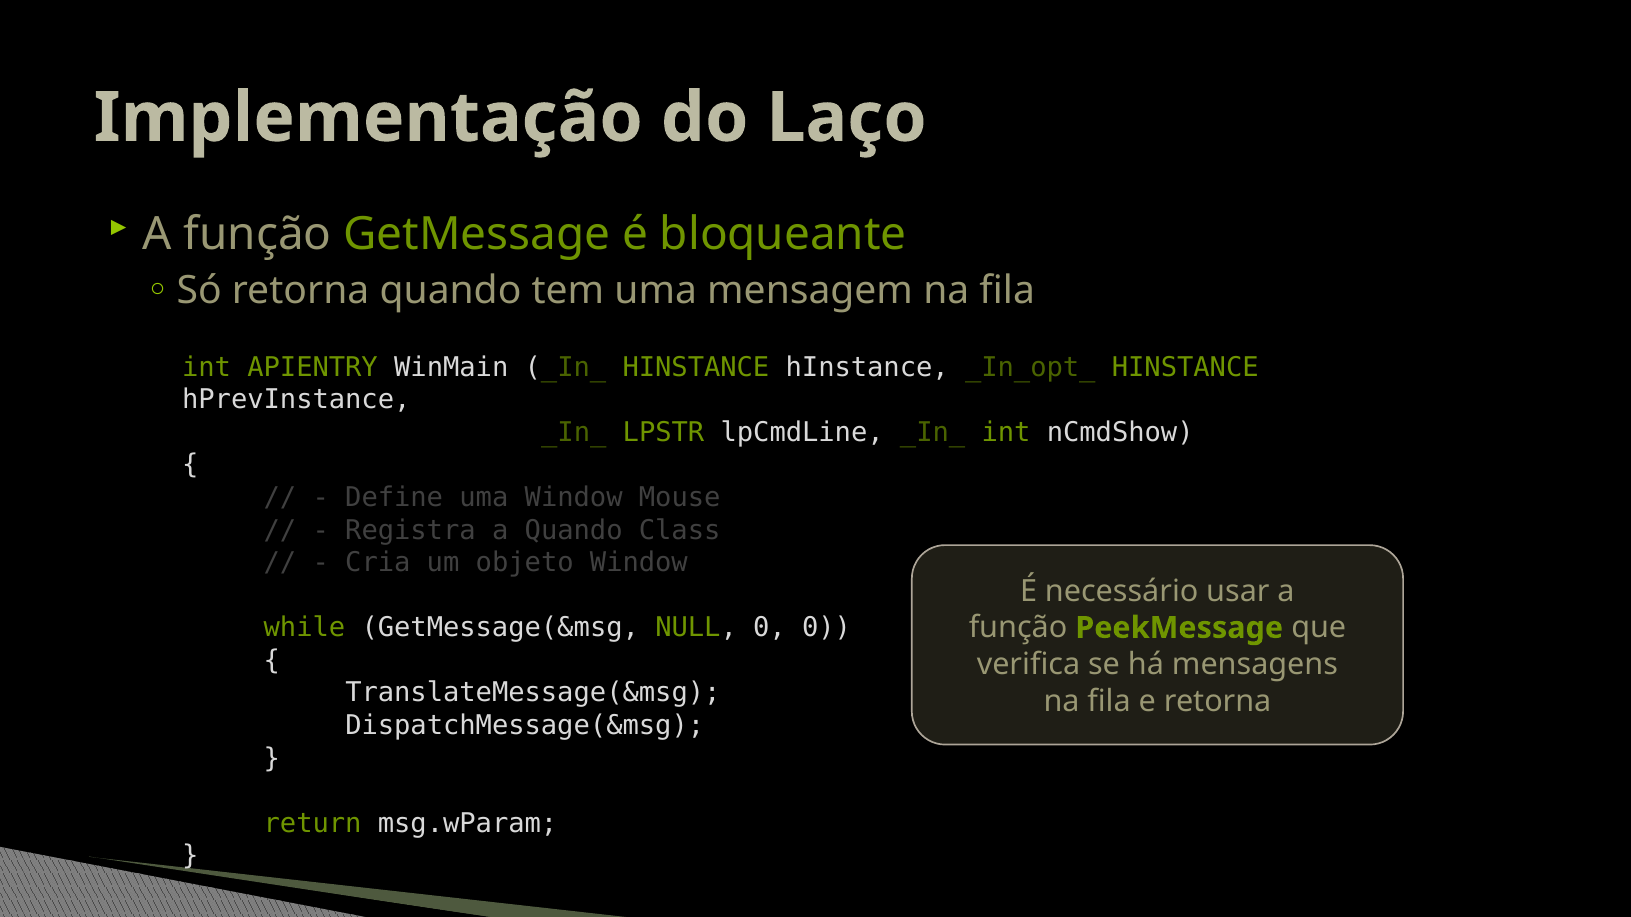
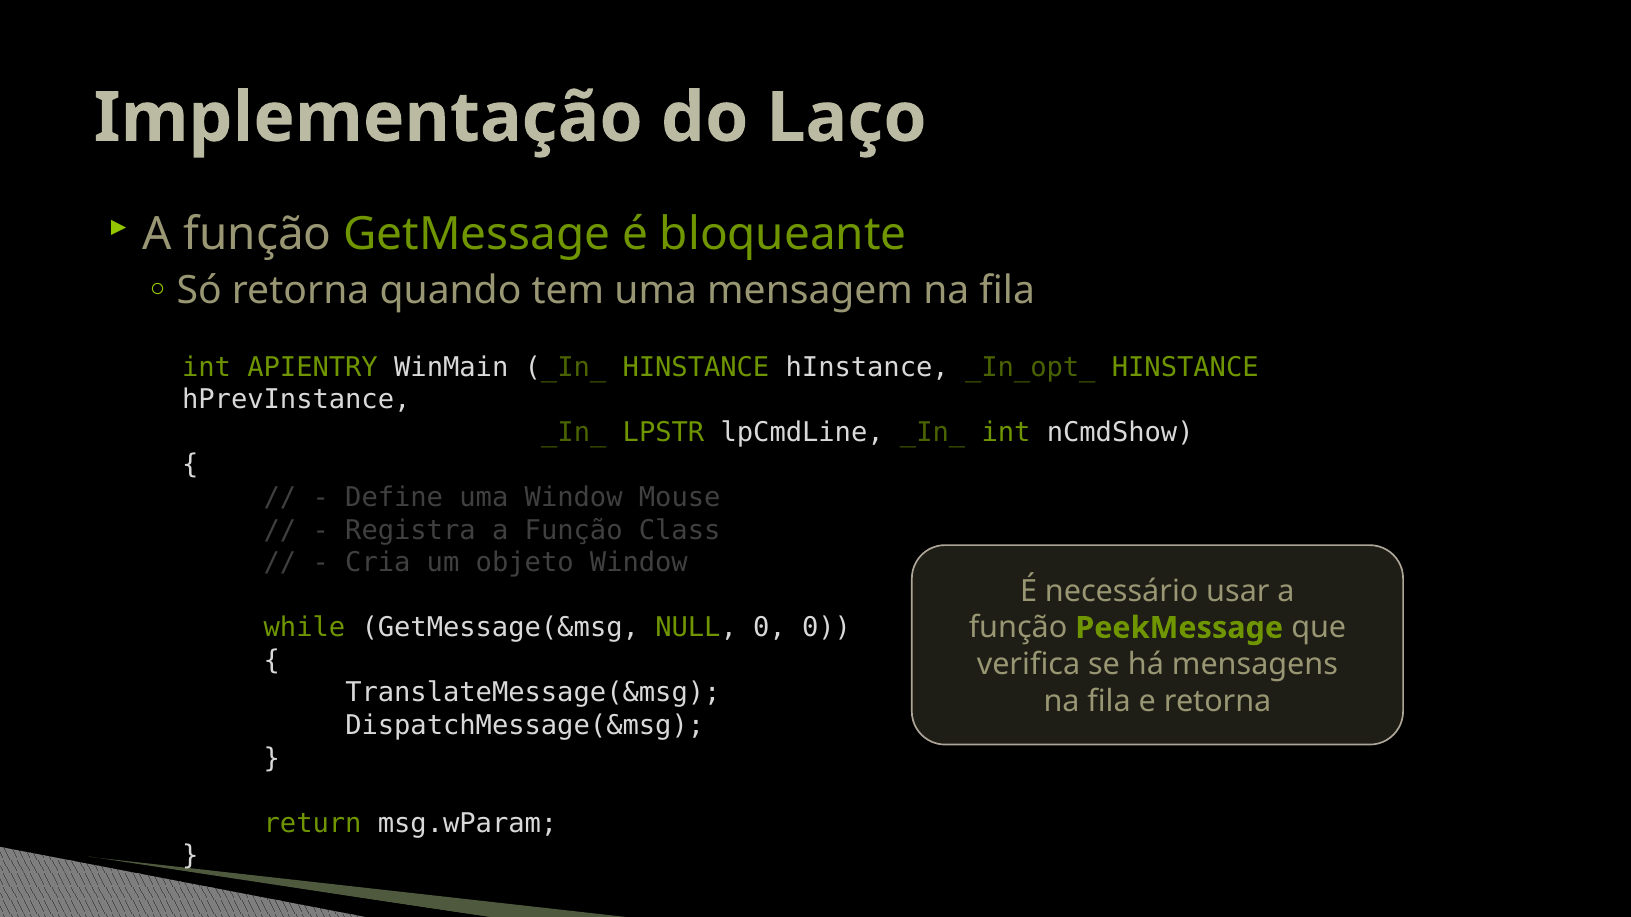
Registra a Quando: Quando -> Função
